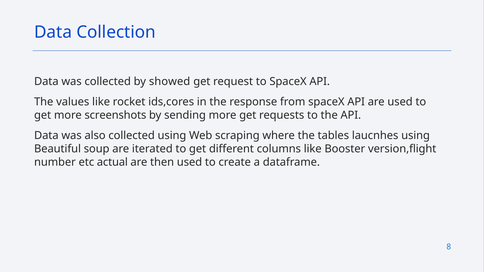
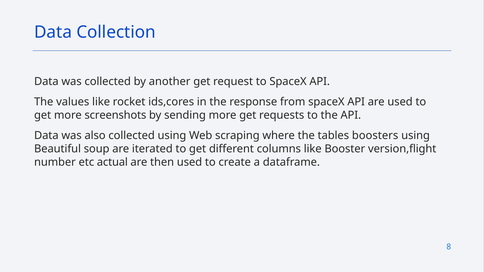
showed: showed -> another
laucnhes: laucnhes -> boosters
